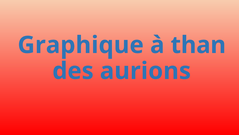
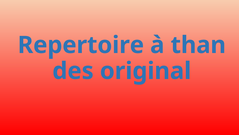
Graphique: Graphique -> Repertoire
aurions: aurions -> original
